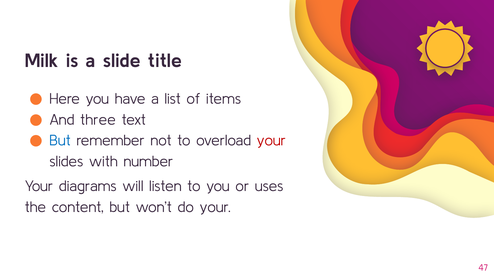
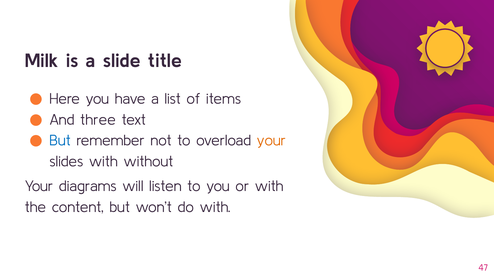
your at (271, 140) colour: red -> orange
number: number -> without
or uses: uses -> with
do your: your -> with
